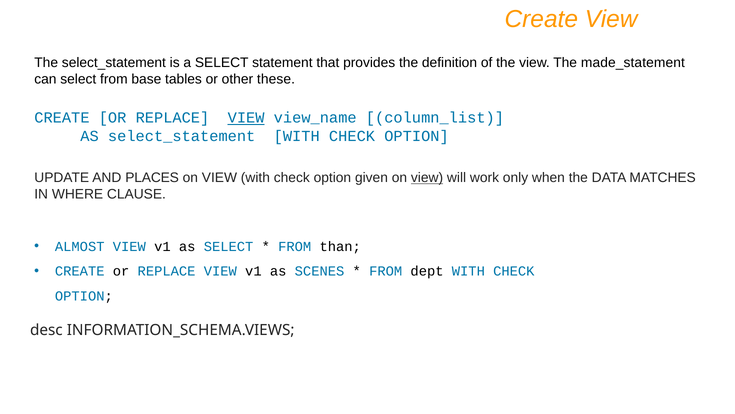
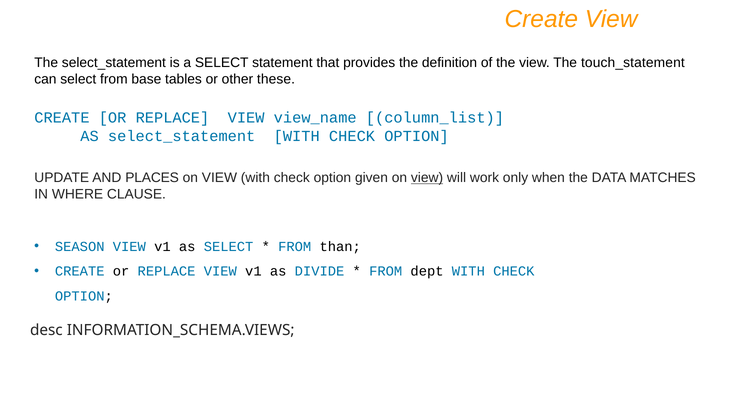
made_statement: made_statement -> touch_statement
VIEW at (246, 118) underline: present -> none
ALMOST: ALMOST -> SEASON
SCENES: SCENES -> DIVIDE
